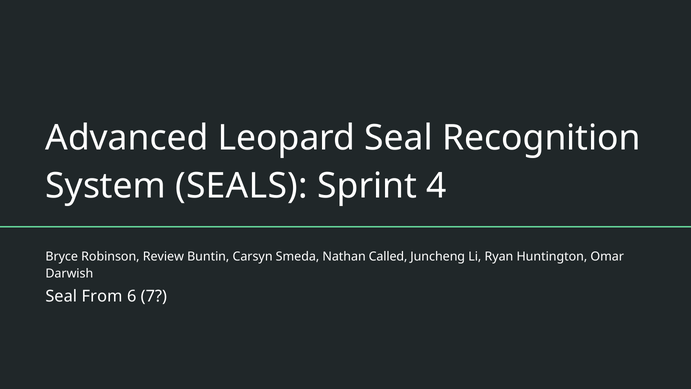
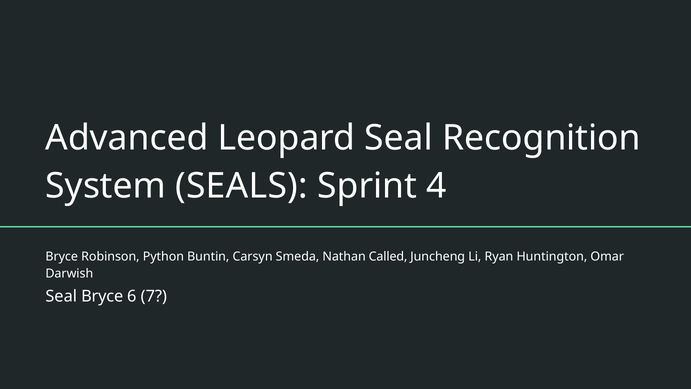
Review: Review -> Python
Seal From: From -> Bryce
